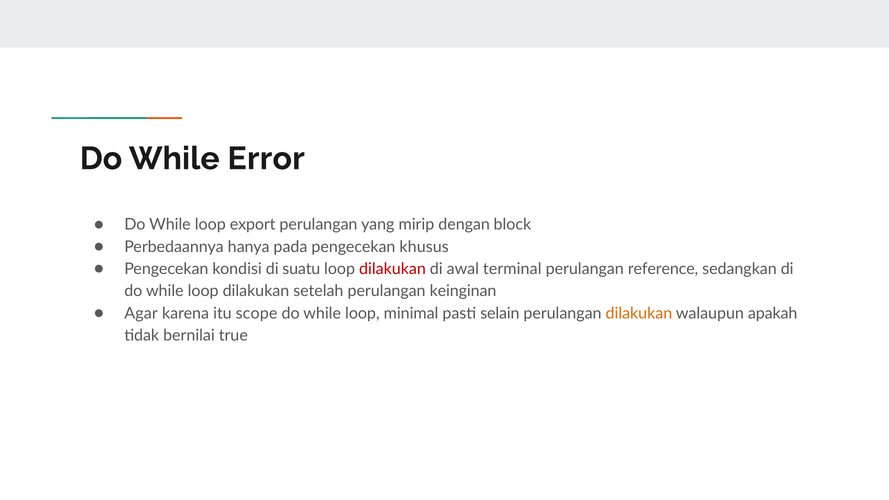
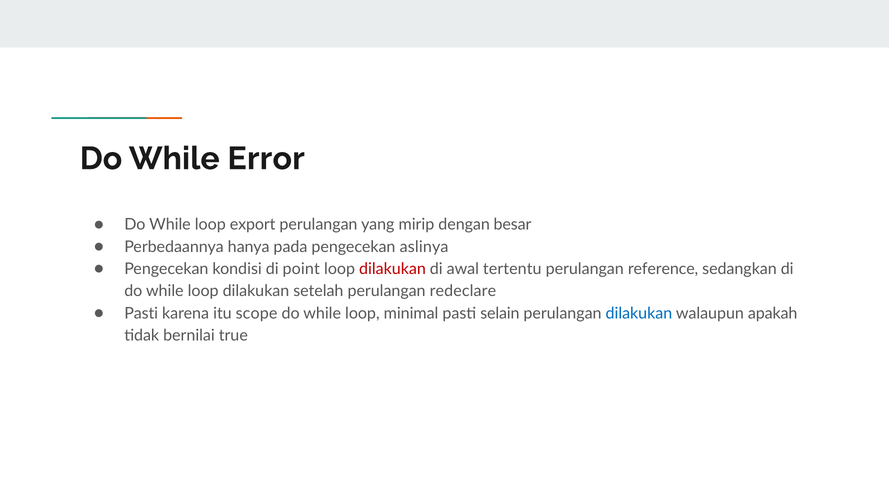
block: block -> besar
khusus: khusus -> aslinya
suatu: suatu -> point
terminal: terminal -> tertentu
keinginan: keinginan -> redeclare
Agar at (141, 313): Agar -> Pasti
dilakukan at (639, 313) colour: orange -> blue
